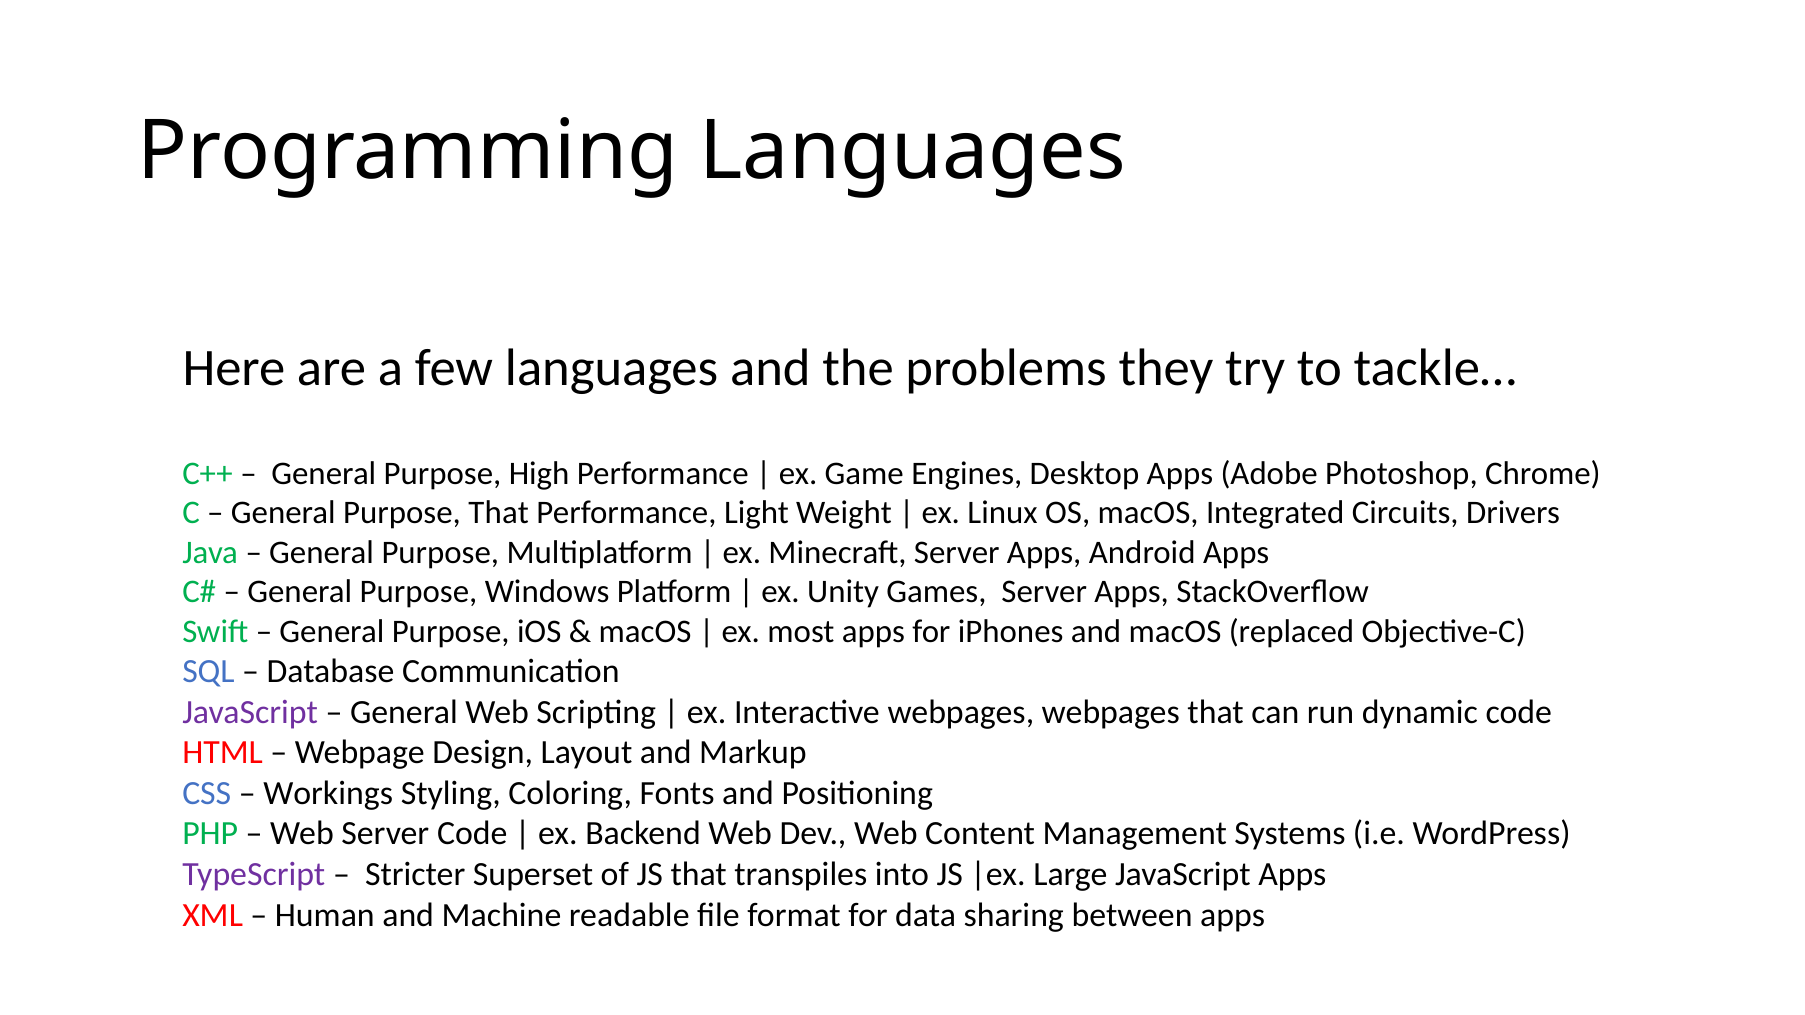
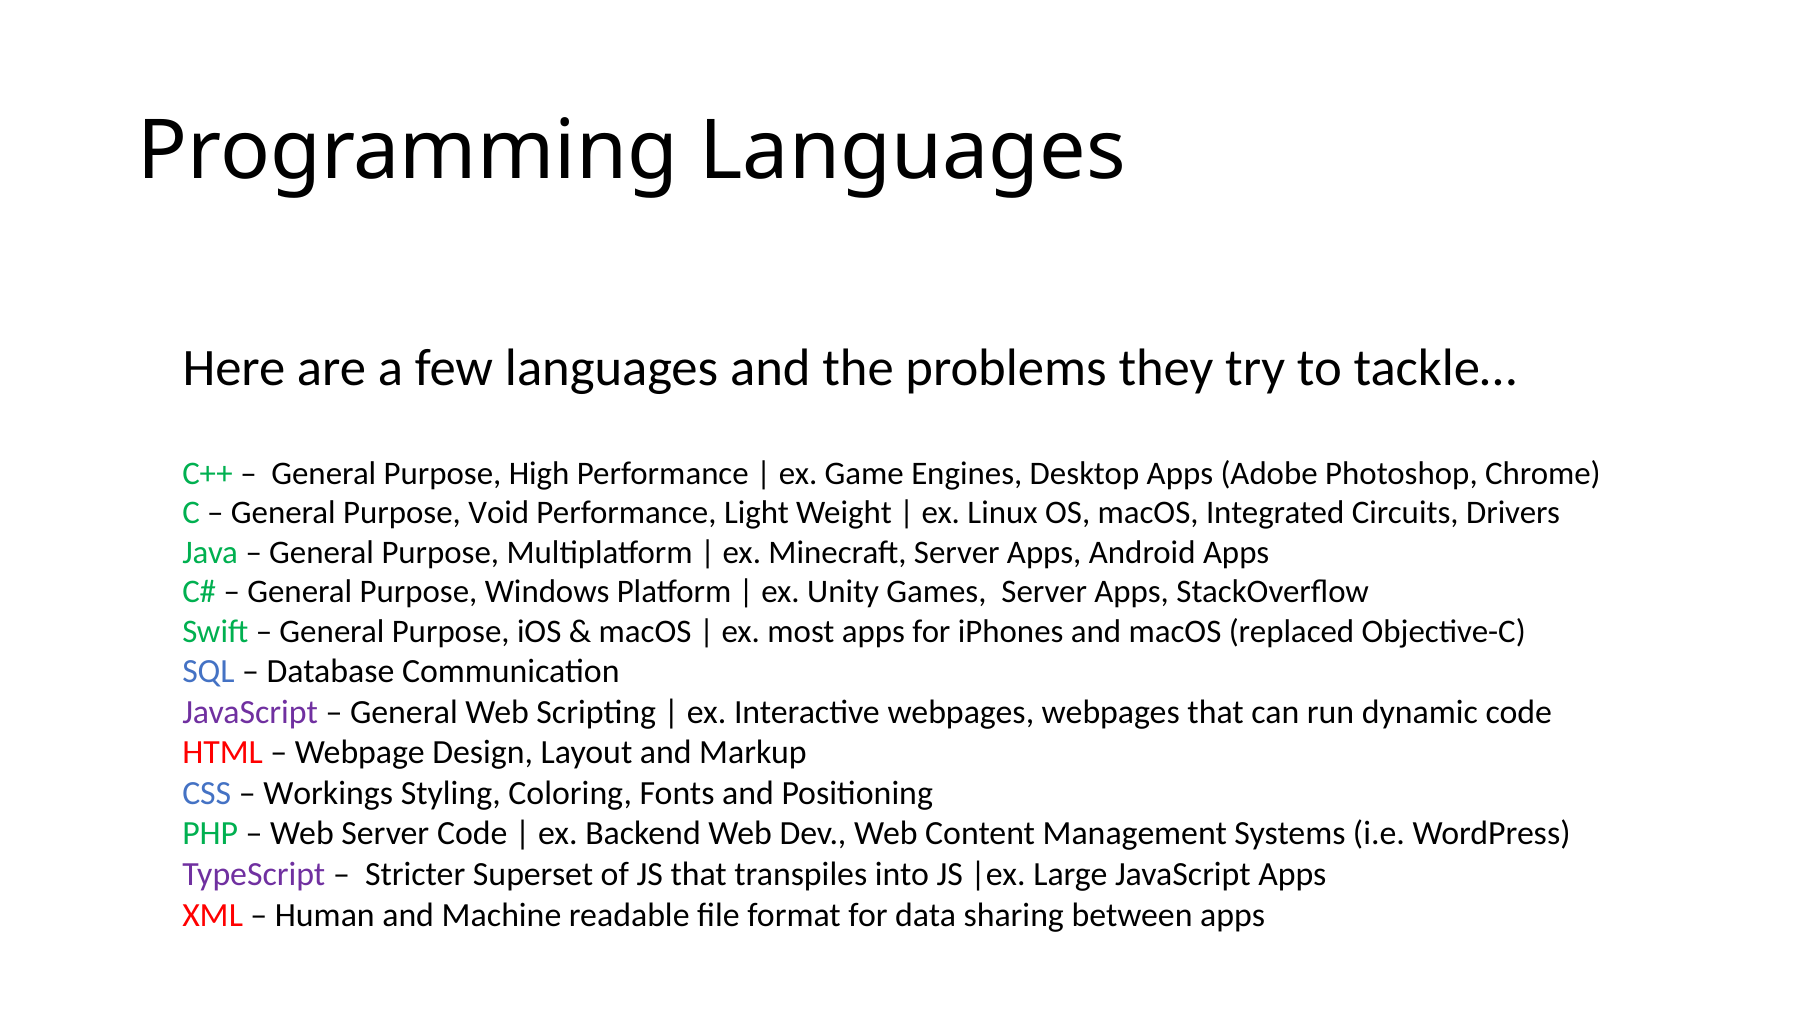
Purpose That: That -> Void
